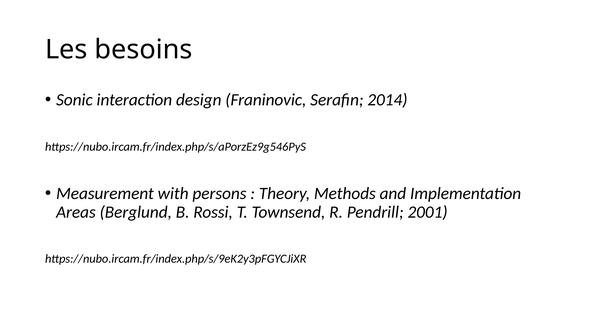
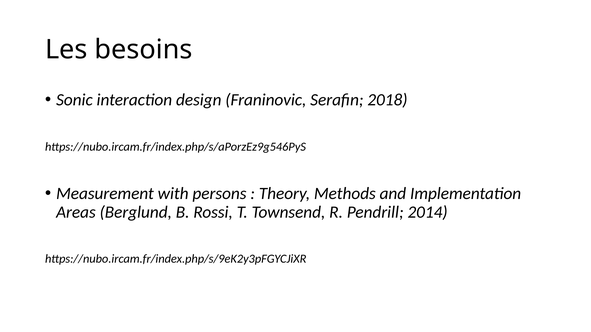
2014: 2014 -> 2018
2001: 2001 -> 2014
